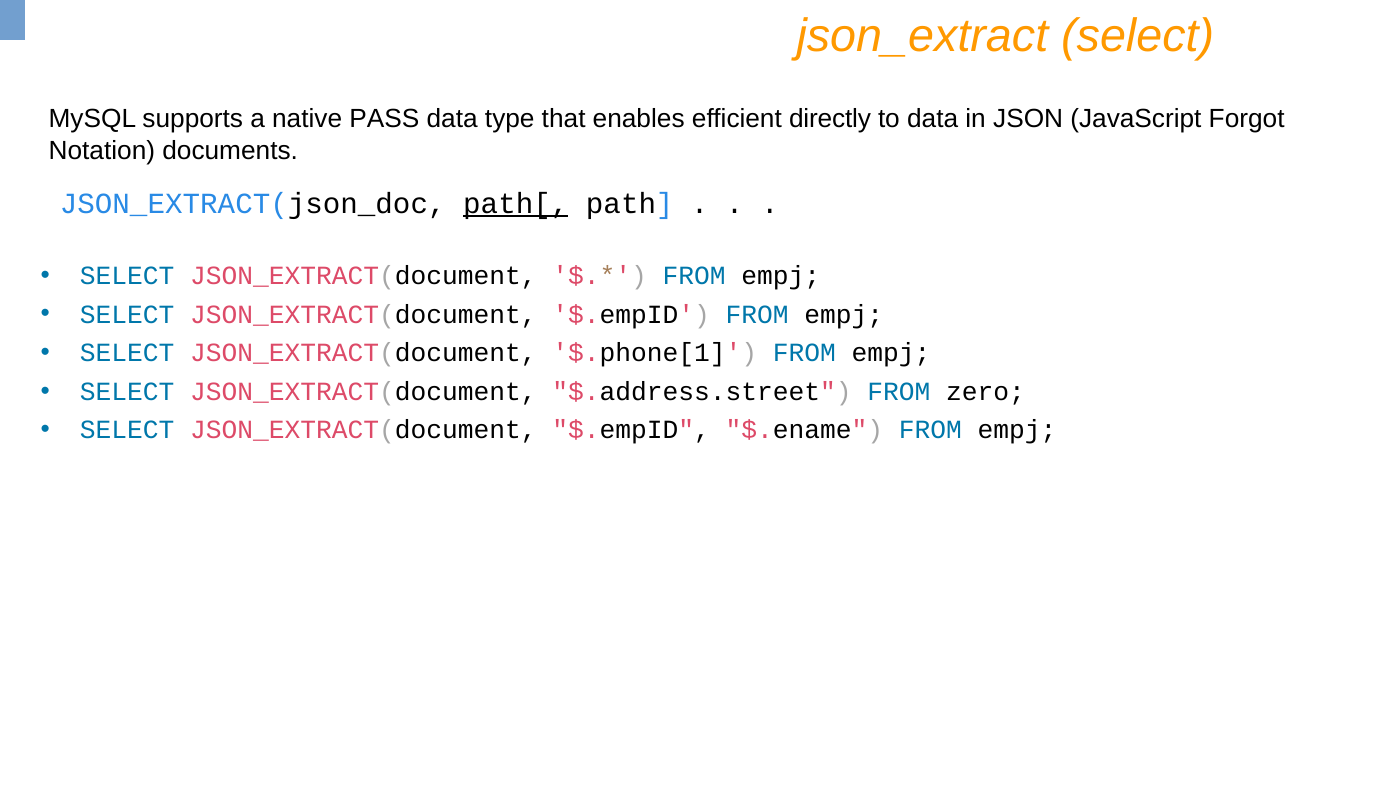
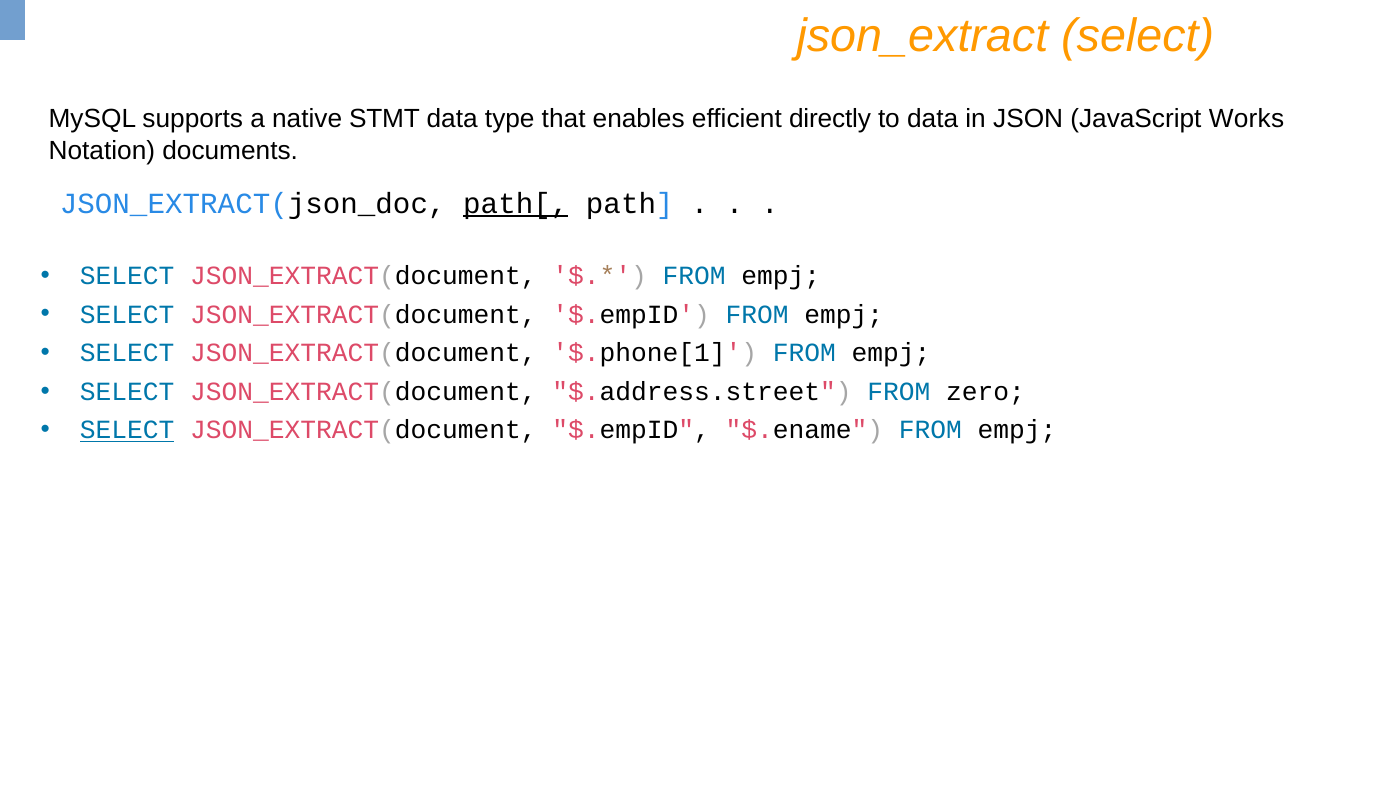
PASS: PASS -> STMT
Forgot: Forgot -> Works
SELECT at (127, 430) underline: none -> present
